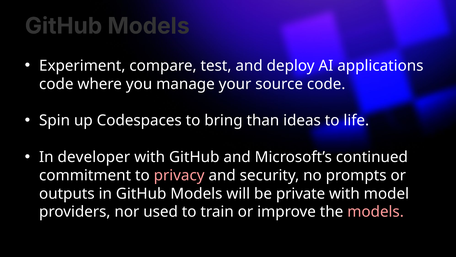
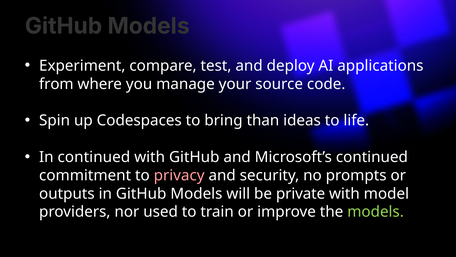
code at (56, 84): code -> from
In developer: developer -> continued
models at (376, 212) colour: pink -> light green
